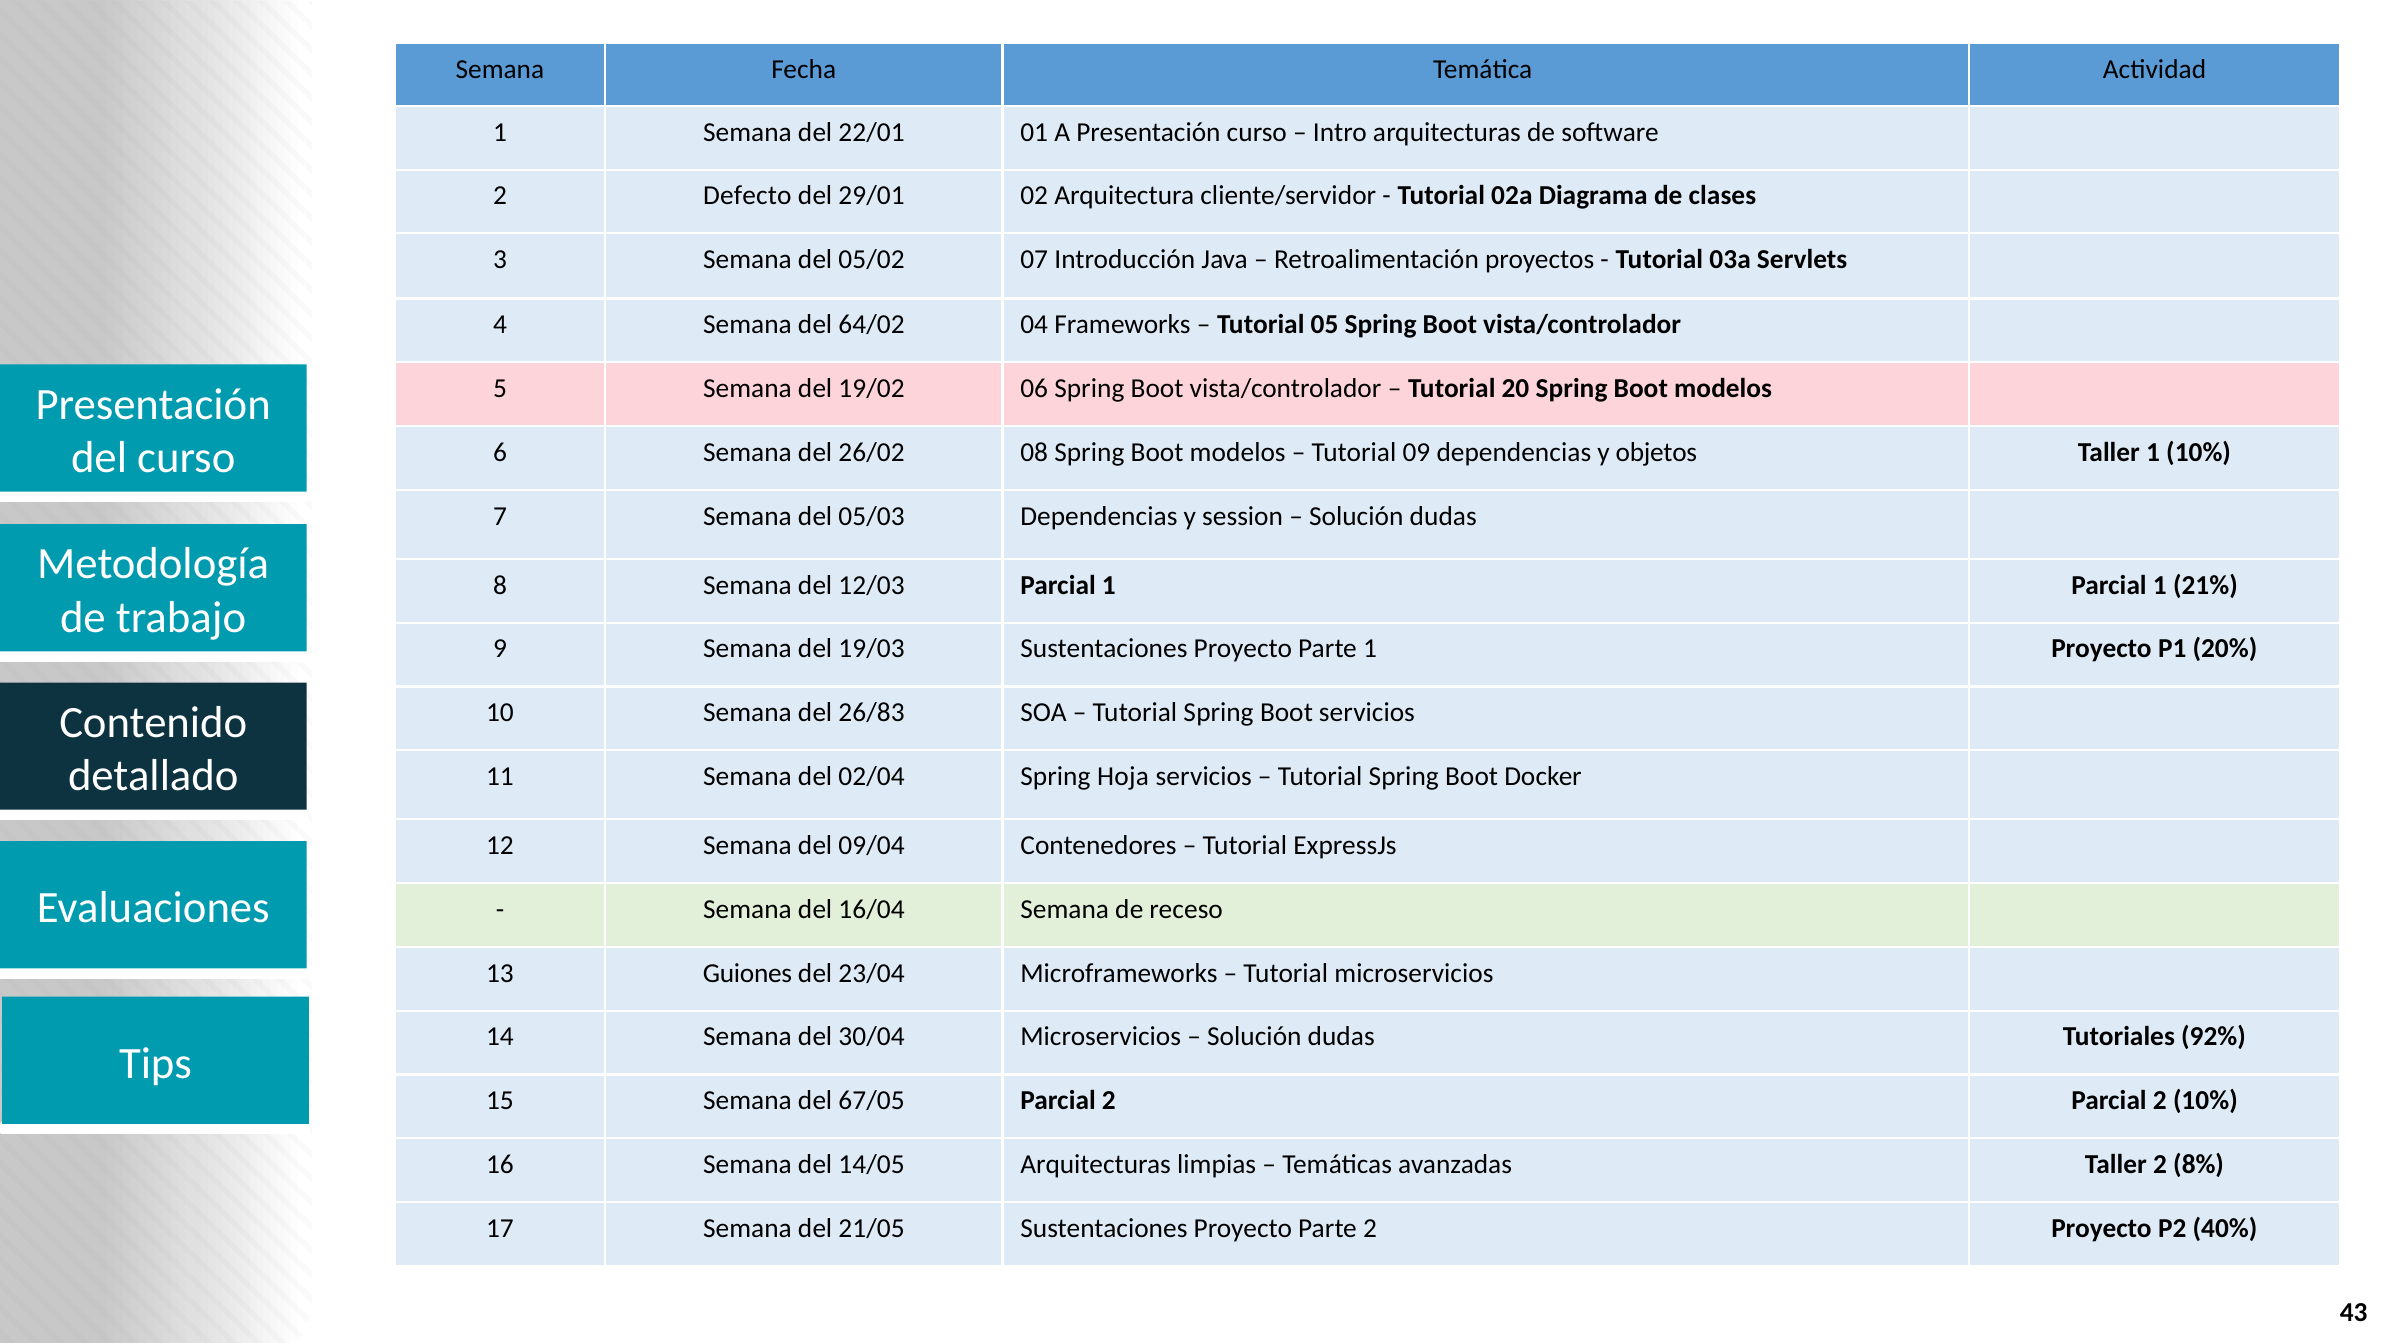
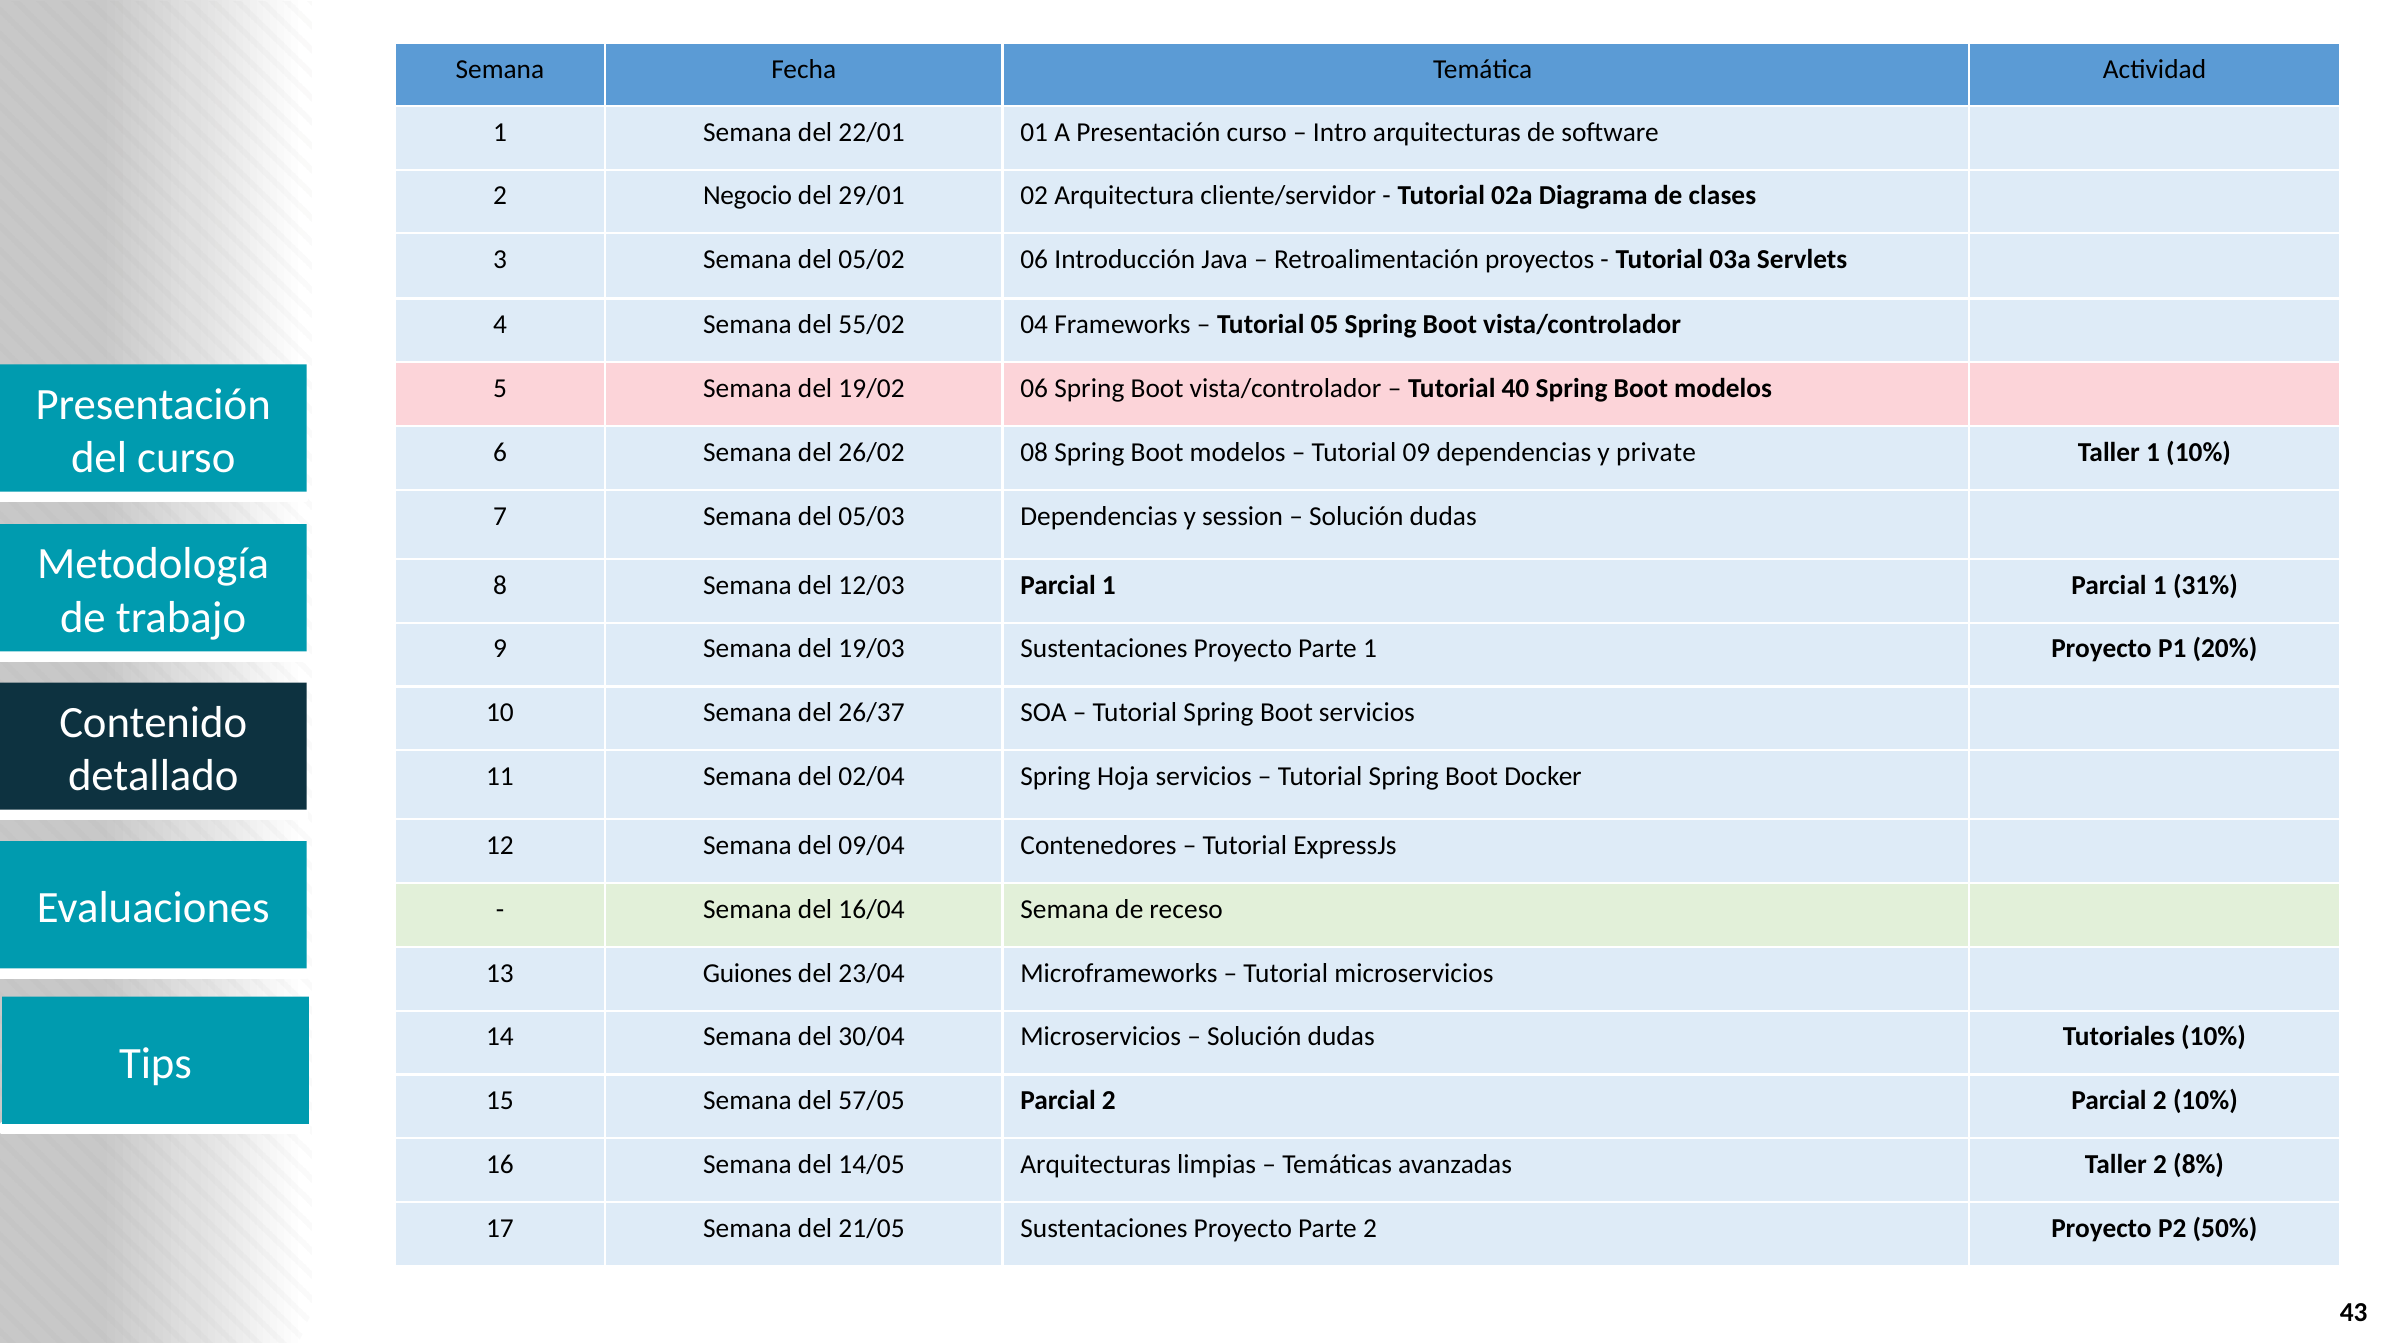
Defecto: Defecto -> Negocio
05/02 07: 07 -> 06
64/02: 64/02 -> 55/02
20: 20 -> 40
objetos: objetos -> private
21%: 21% -> 31%
26/83: 26/83 -> 26/37
Tutoriales 92%: 92% -> 10%
67/05: 67/05 -> 57/05
40%: 40% -> 50%
